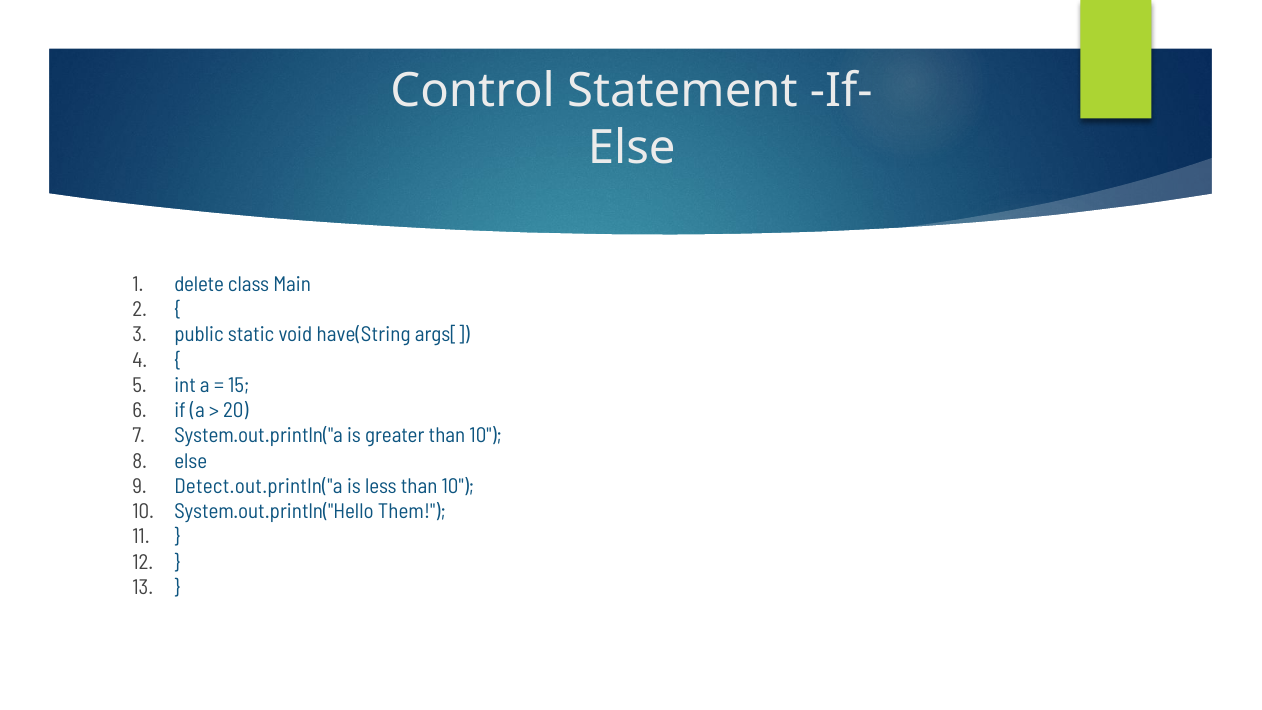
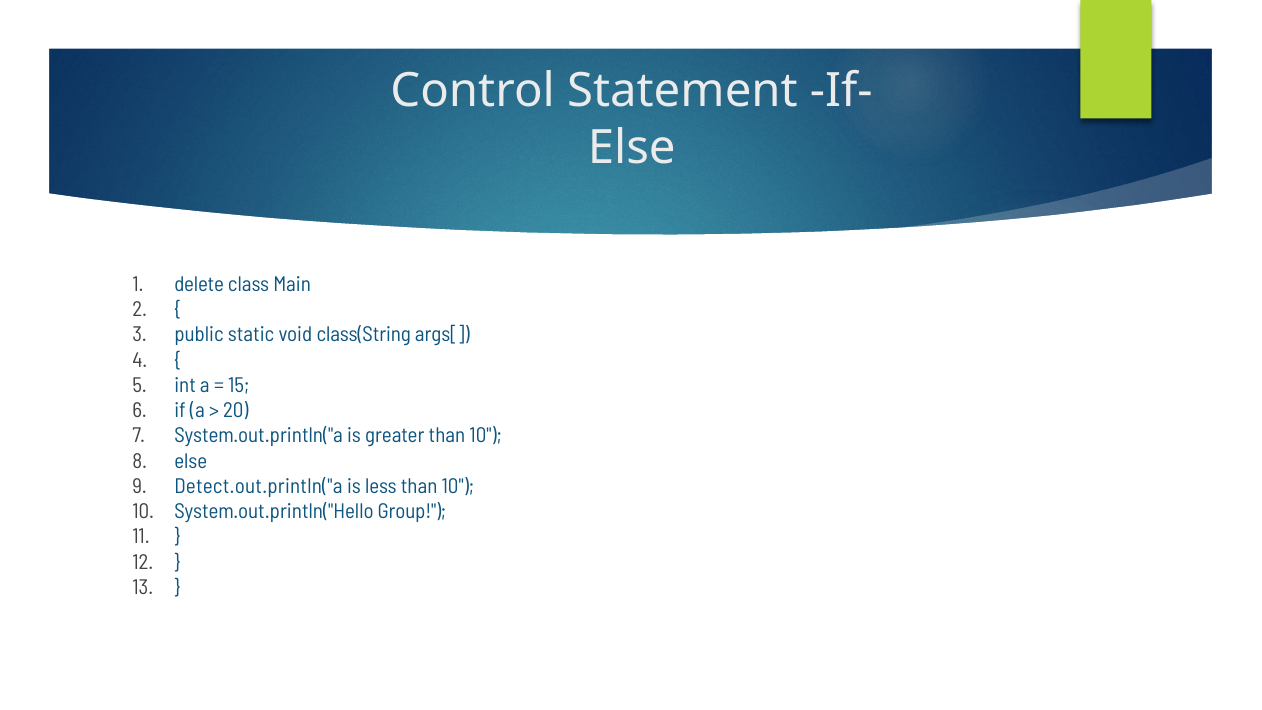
have(String: have(String -> class(String
Them: Them -> Group
